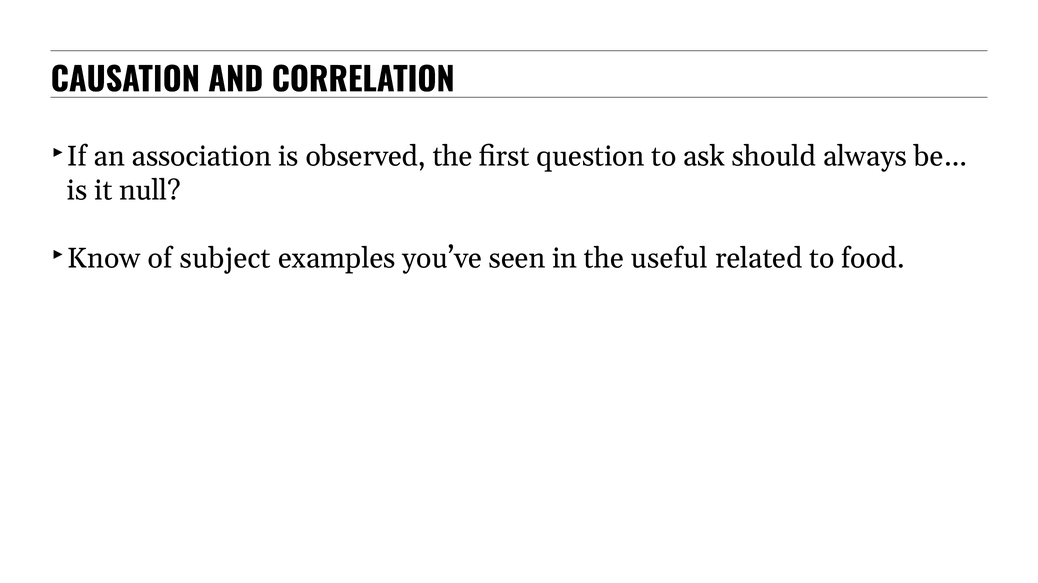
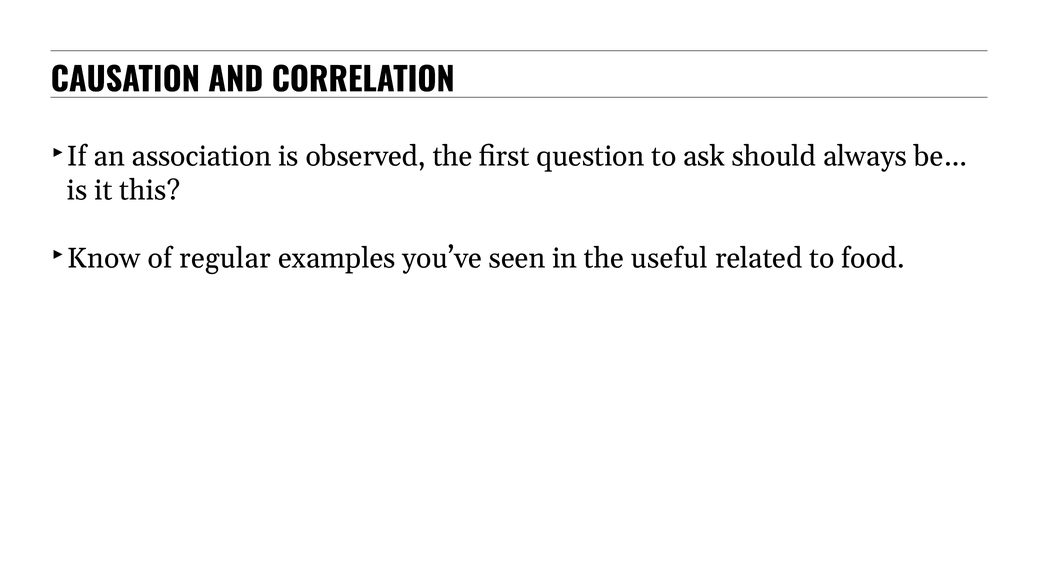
null: null -> this
subject: subject -> regular
